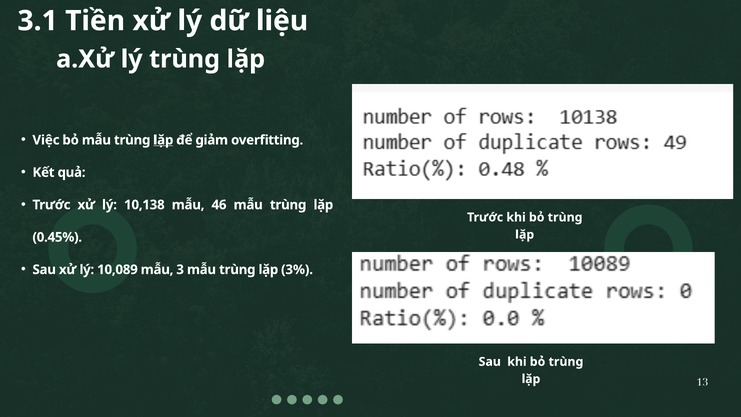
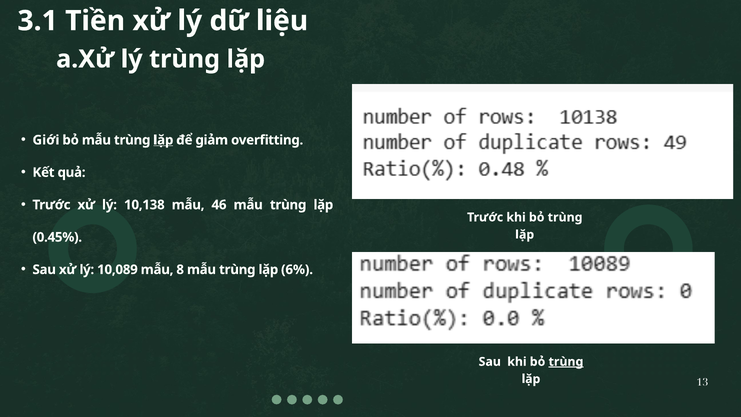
Việc: Việc -> Giới
3: 3 -> 8
3%: 3% -> 6%
trùng at (566, 362) underline: none -> present
